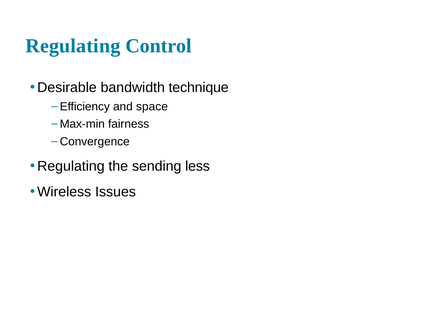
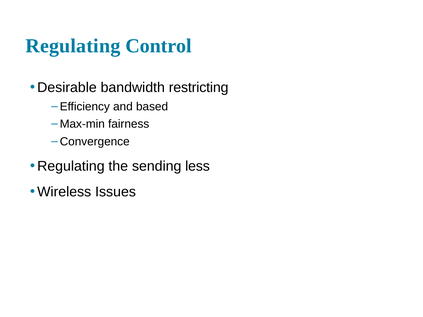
technique: technique -> restricting
space: space -> based
